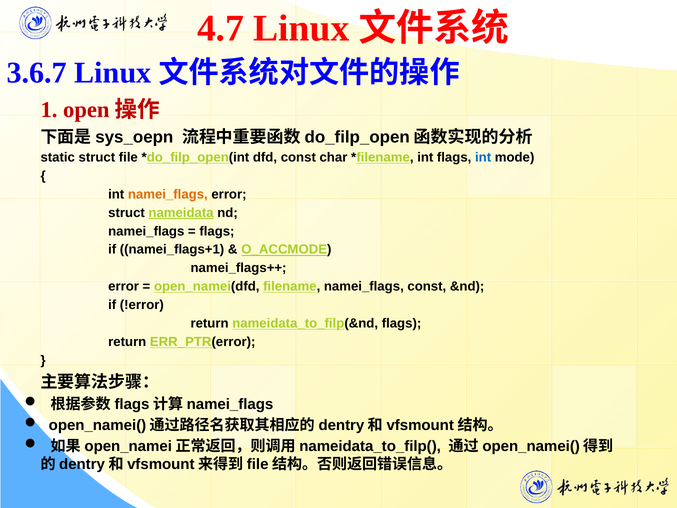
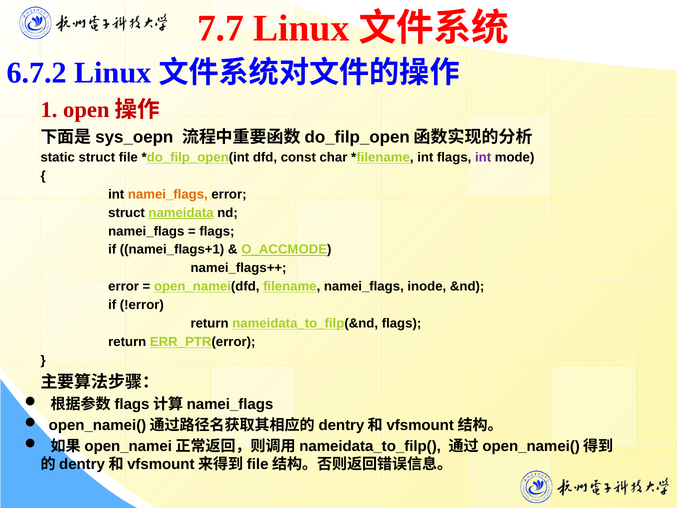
4.7: 4.7 -> 7.7
3.6.7: 3.6.7 -> 6.7.2
int at (483, 157) colour: blue -> purple
namei_flags const: const -> inode
